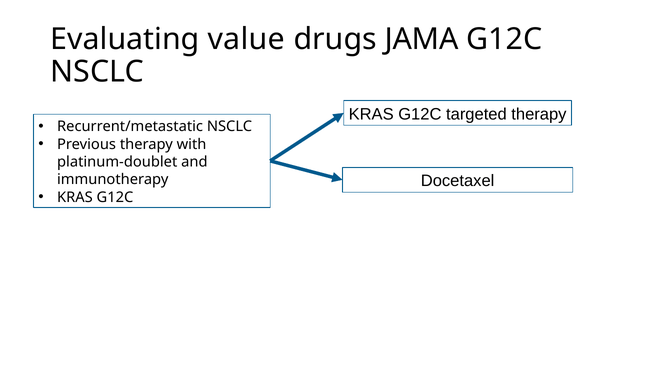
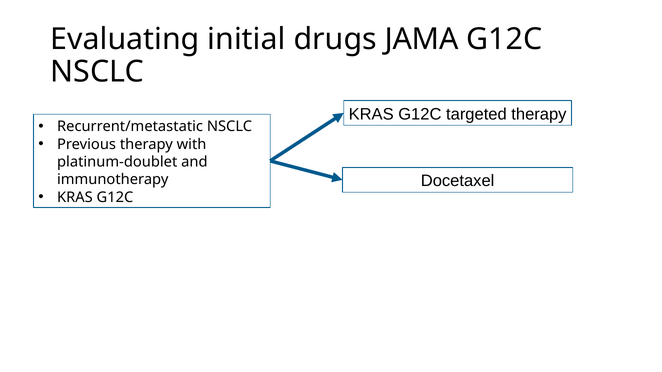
value: value -> initial
